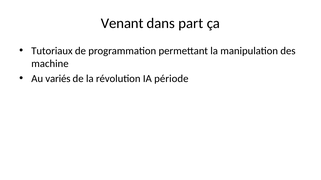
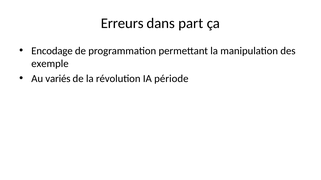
Venant: Venant -> Erreurs
Tutoriaux: Tutoriaux -> Encodage
machine: machine -> exemple
